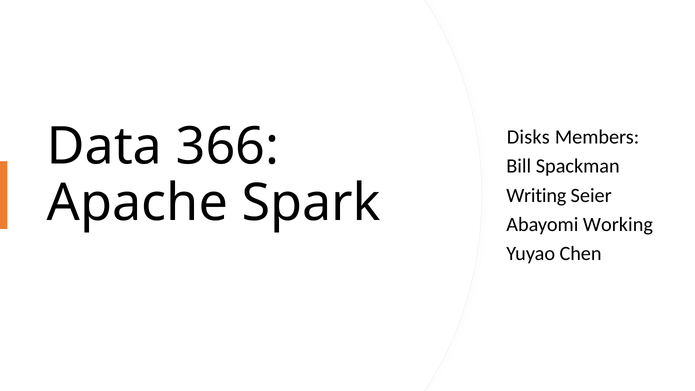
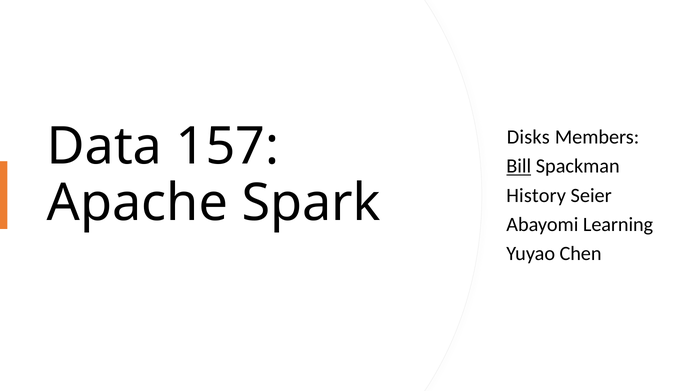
366: 366 -> 157
Bill underline: none -> present
Writing: Writing -> History
Working: Working -> Learning
